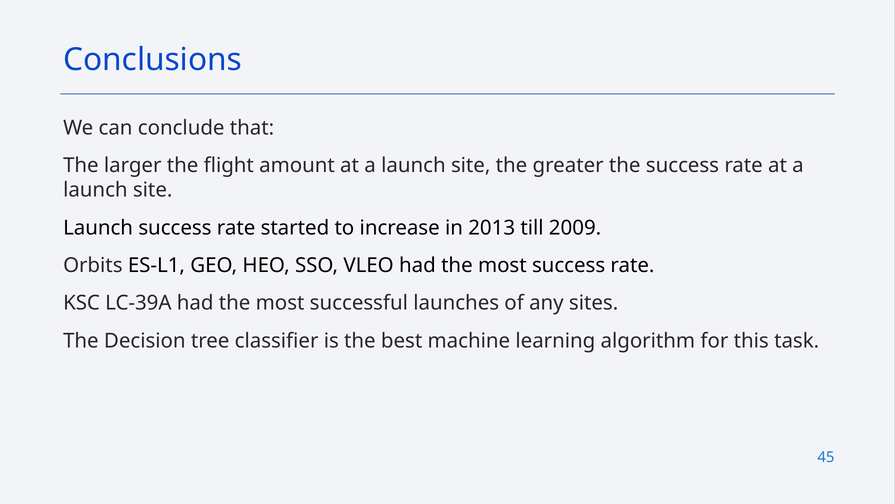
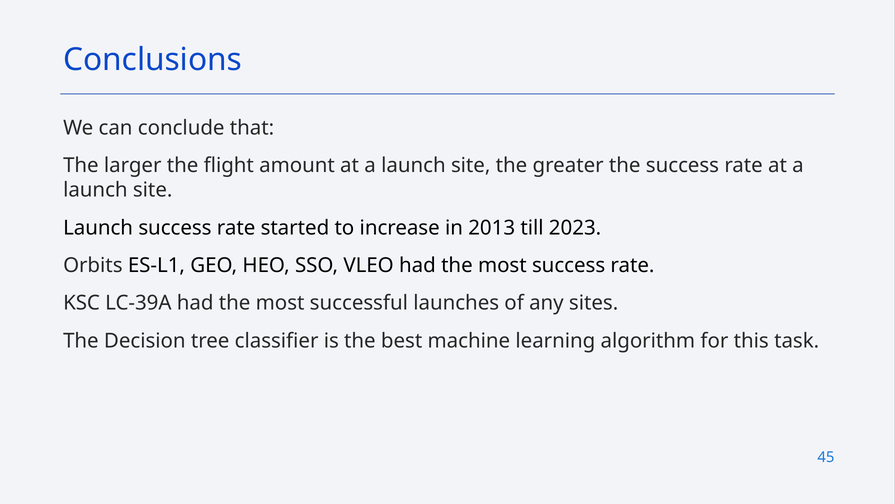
2009: 2009 -> 2023
